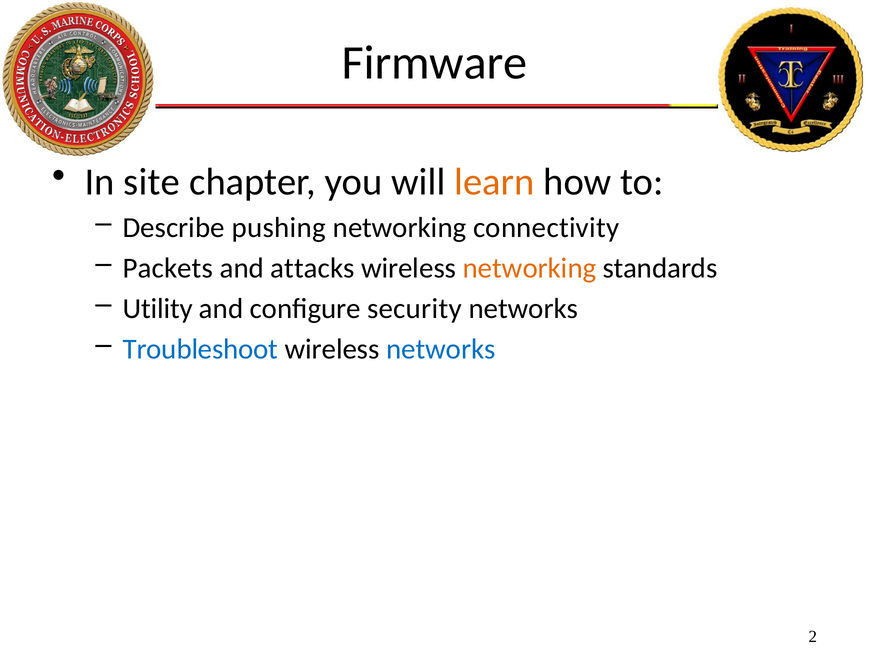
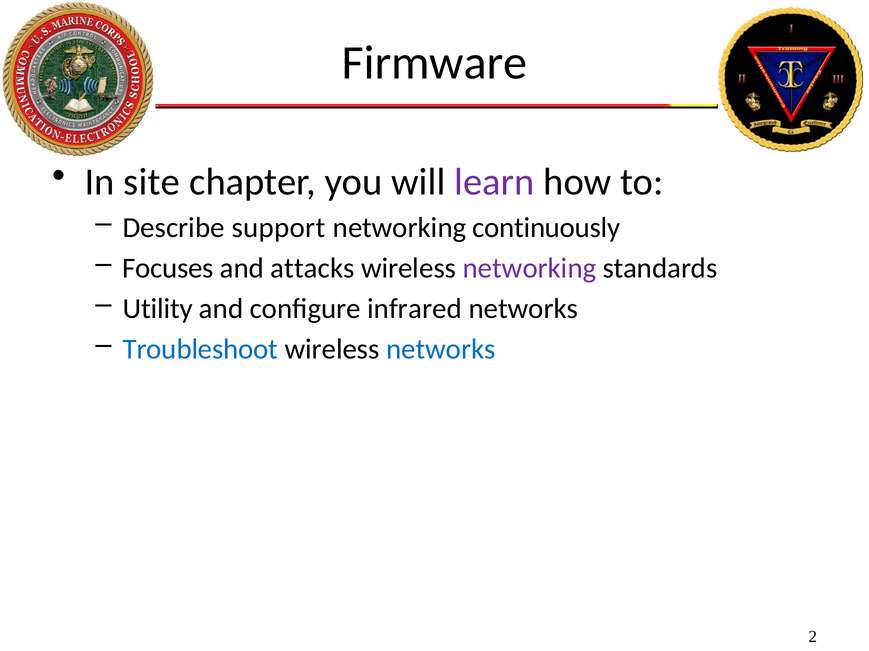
learn colour: orange -> purple
pushing: pushing -> support
connectivity: connectivity -> continuously
Packets: Packets -> Focuses
networking at (530, 268) colour: orange -> purple
security: security -> infrared
